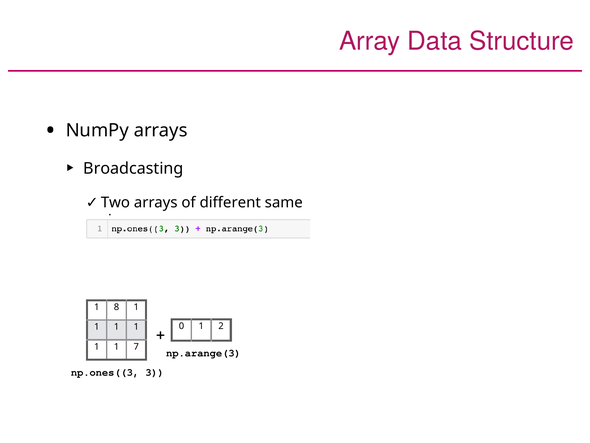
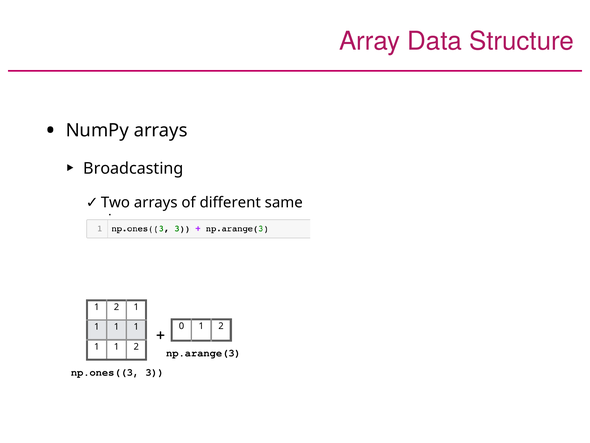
8 at (117, 307): 8 -> 2
1 1 7: 7 -> 2
